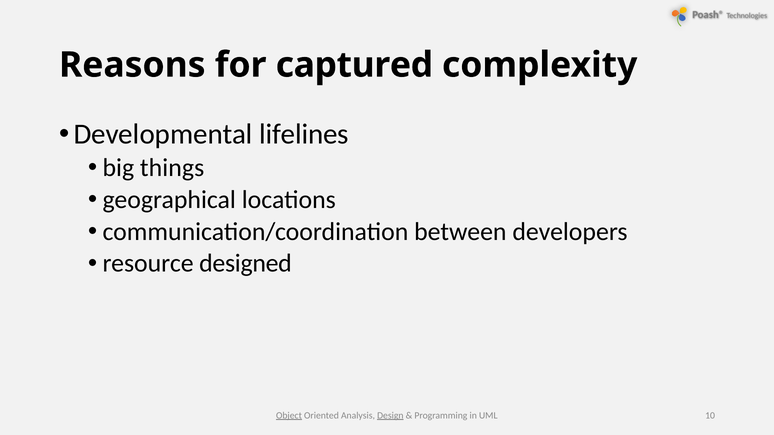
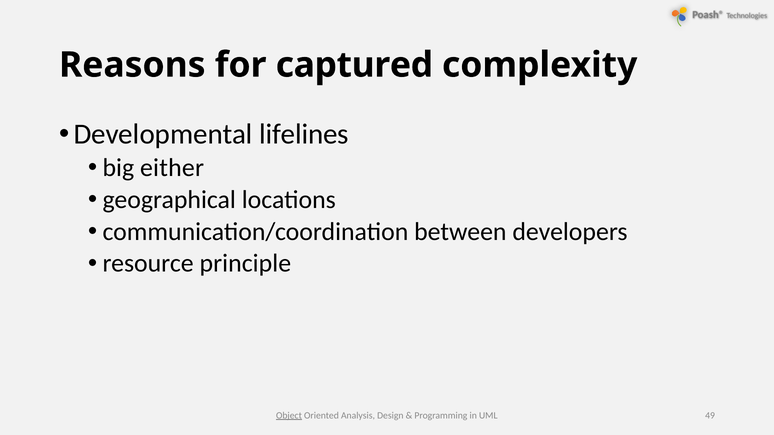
things: things -> either
designed: designed -> principle
Design underline: present -> none
10: 10 -> 49
